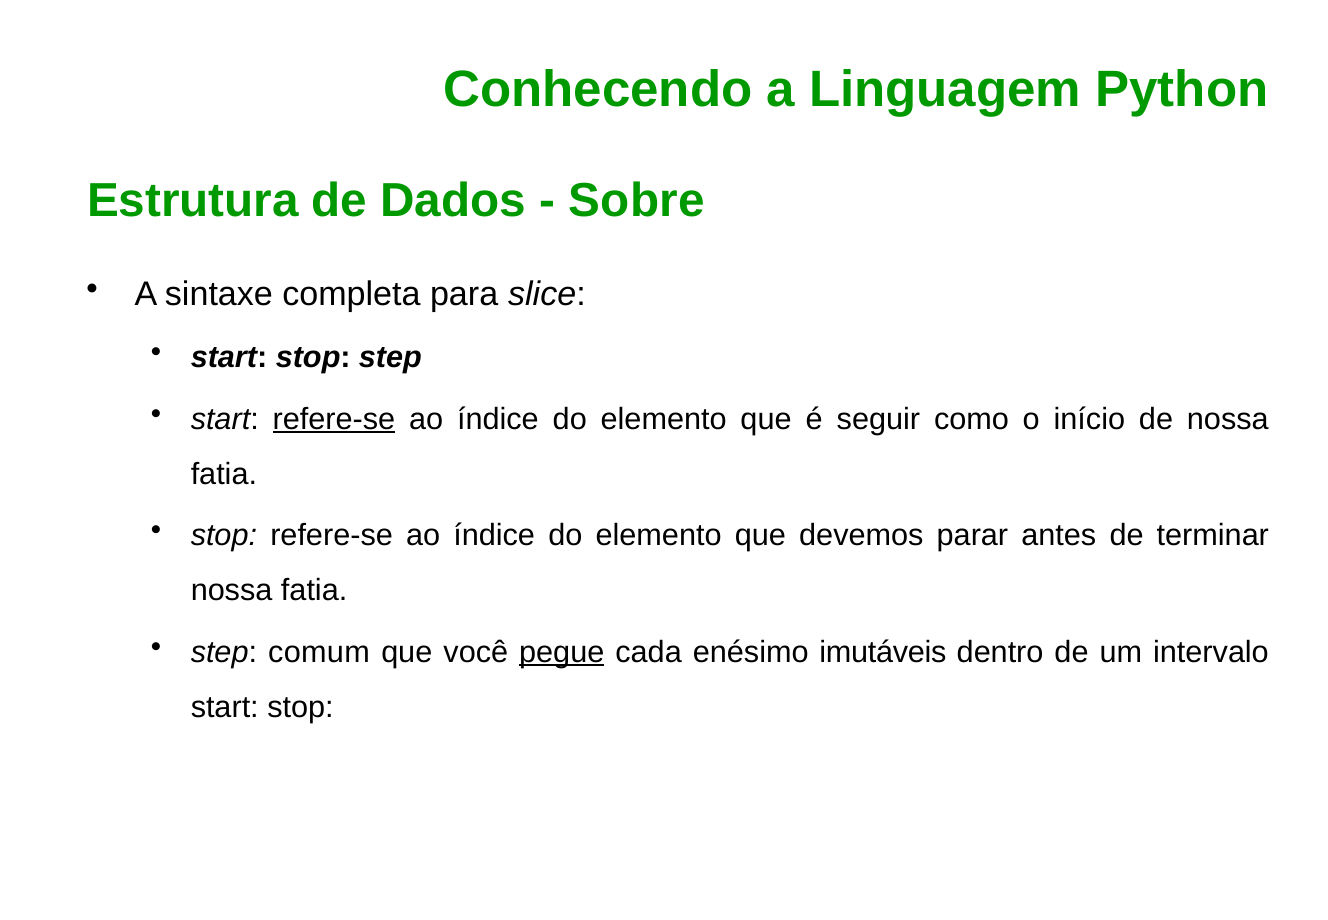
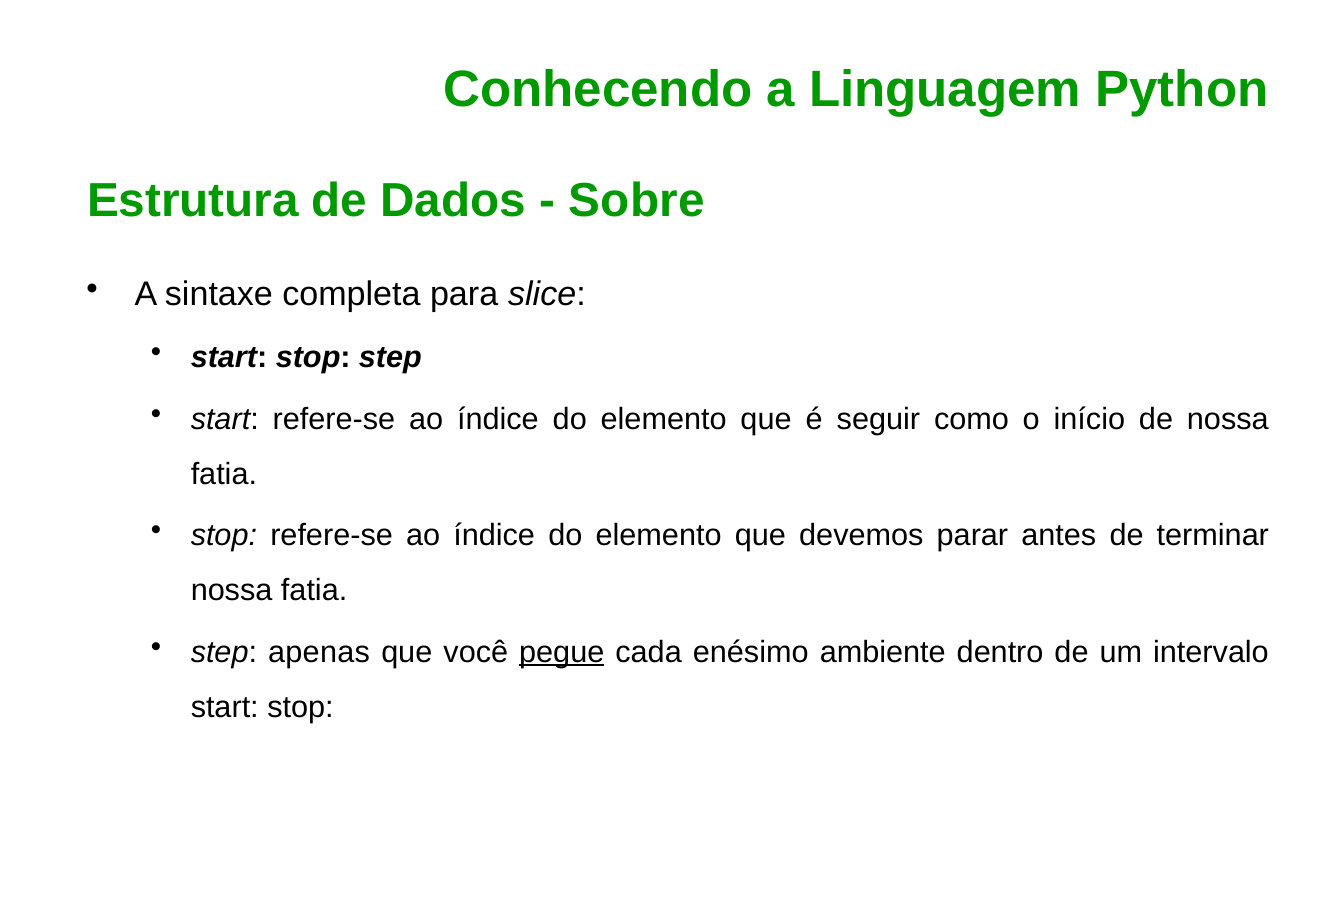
refere-se at (334, 419) underline: present -> none
comum: comum -> apenas
imutáveis: imutáveis -> ambiente
